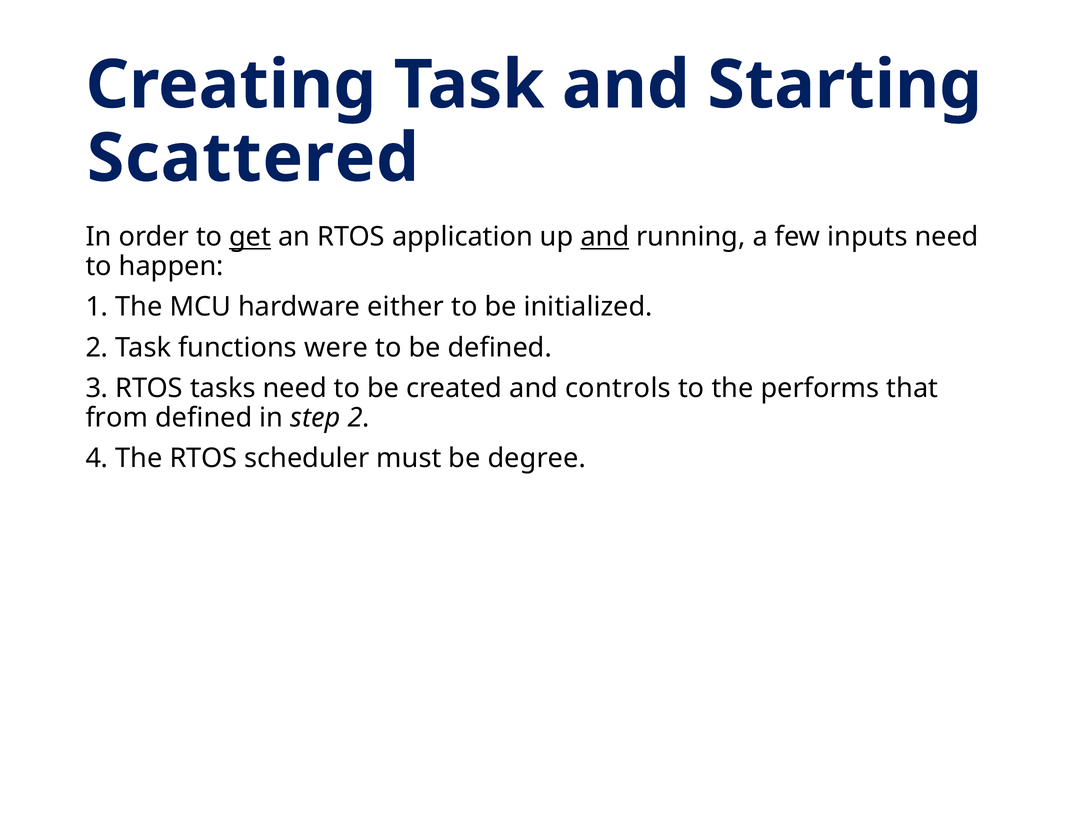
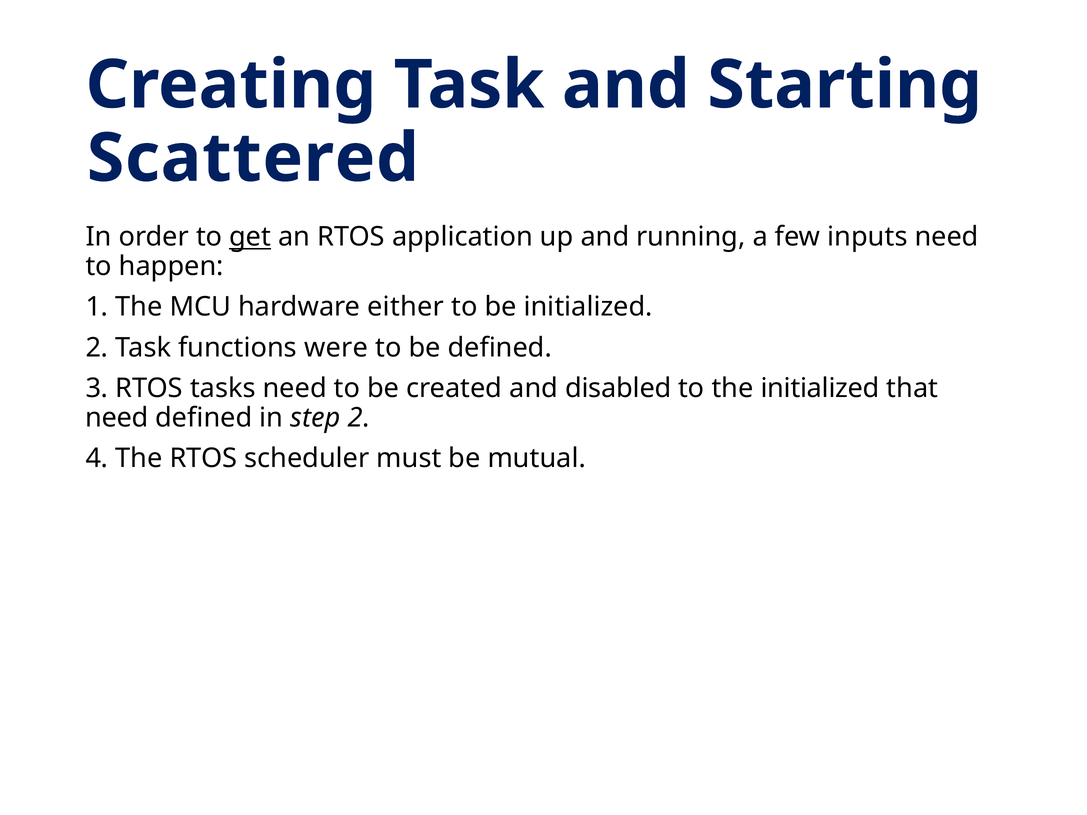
and at (605, 237) underline: present -> none
controls: controls -> disabled
the performs: performs -> initialized
from at (117, 418): from -> need
degree: degree -> mutual
